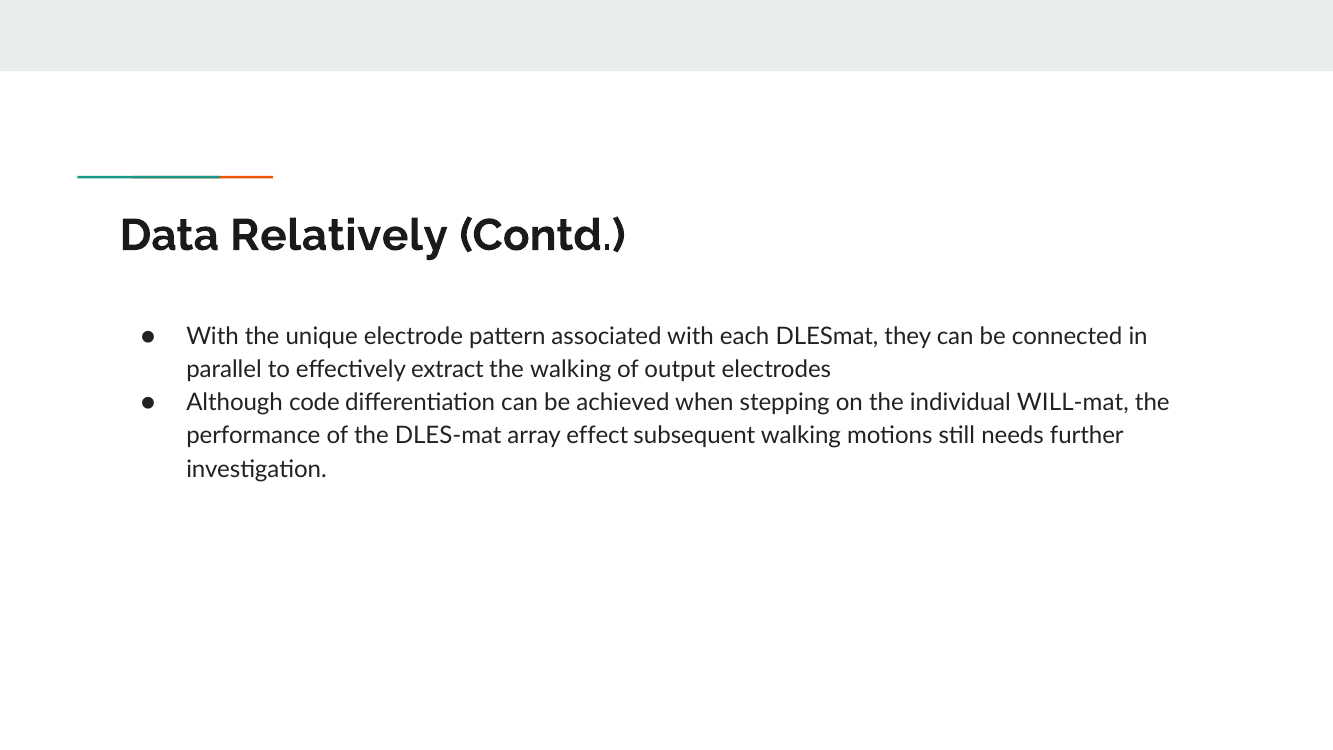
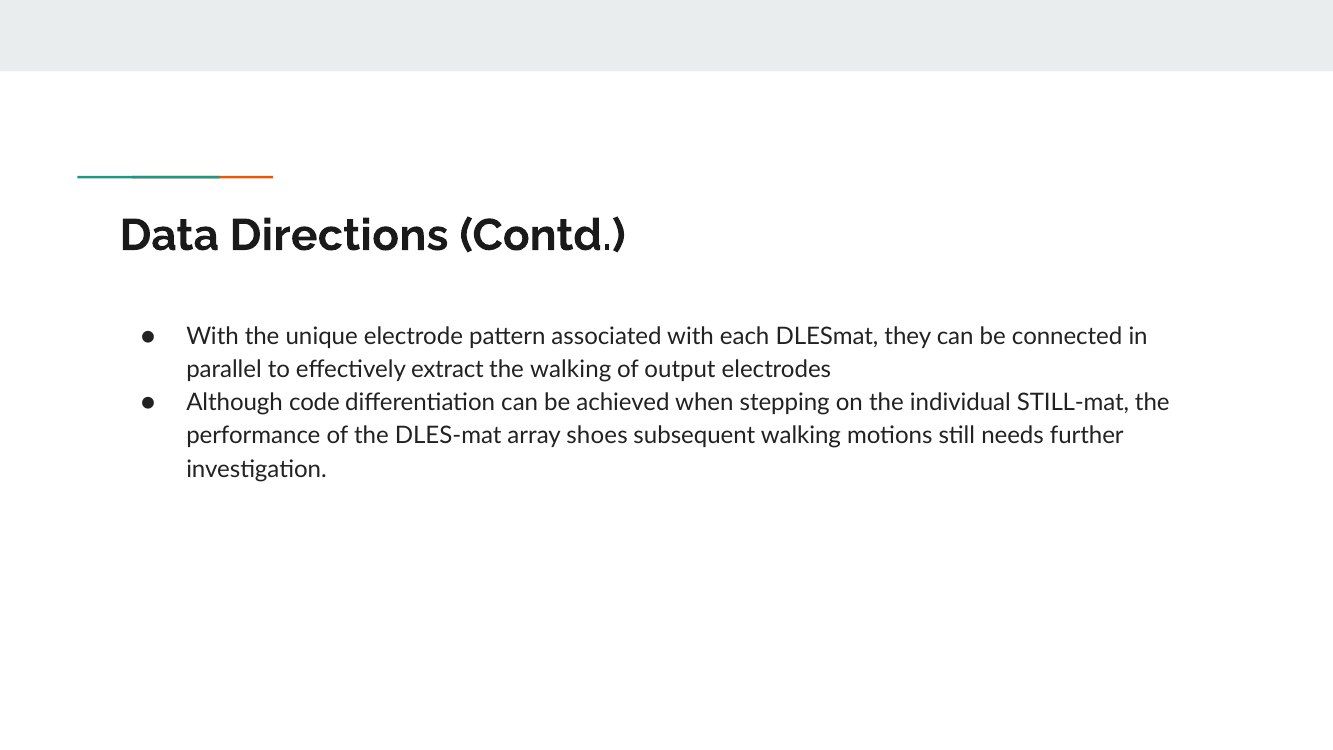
Relatively: Relatively -> Directions
WILL-mat: WILL-mat -> STILL-mat
effect: effect -> shoes
